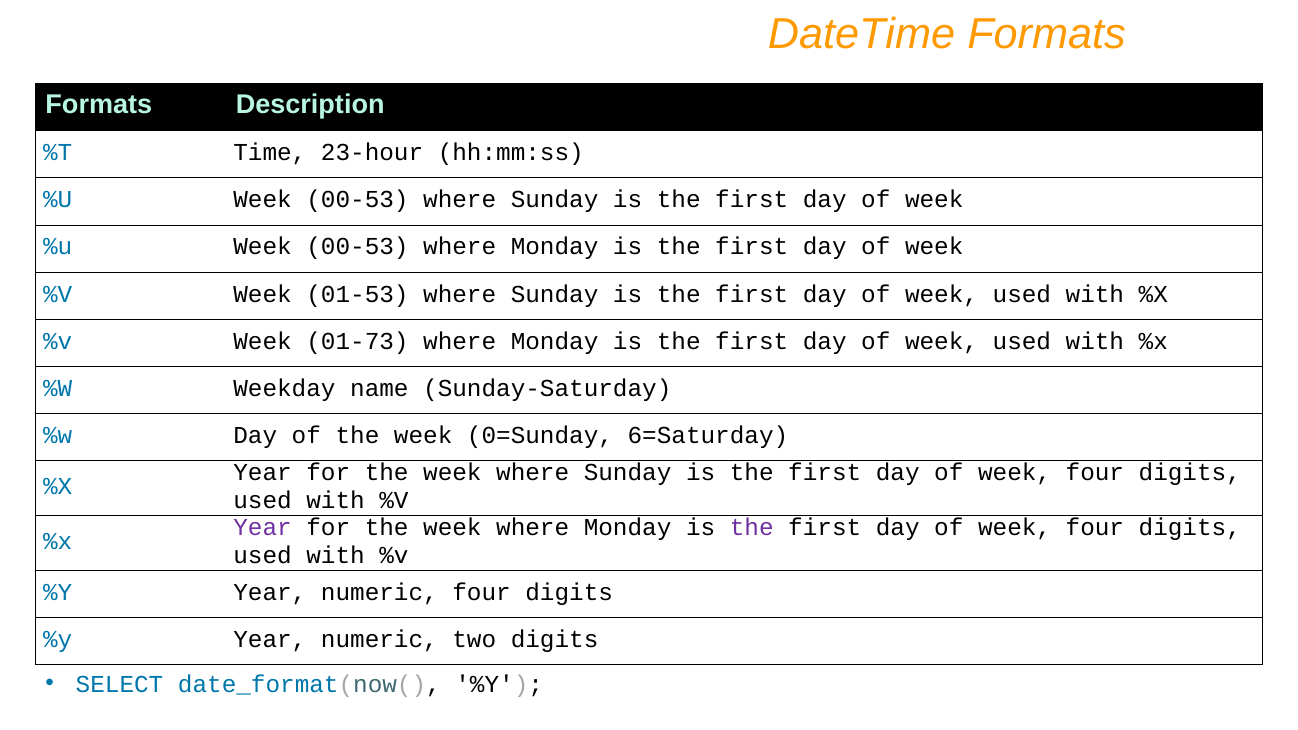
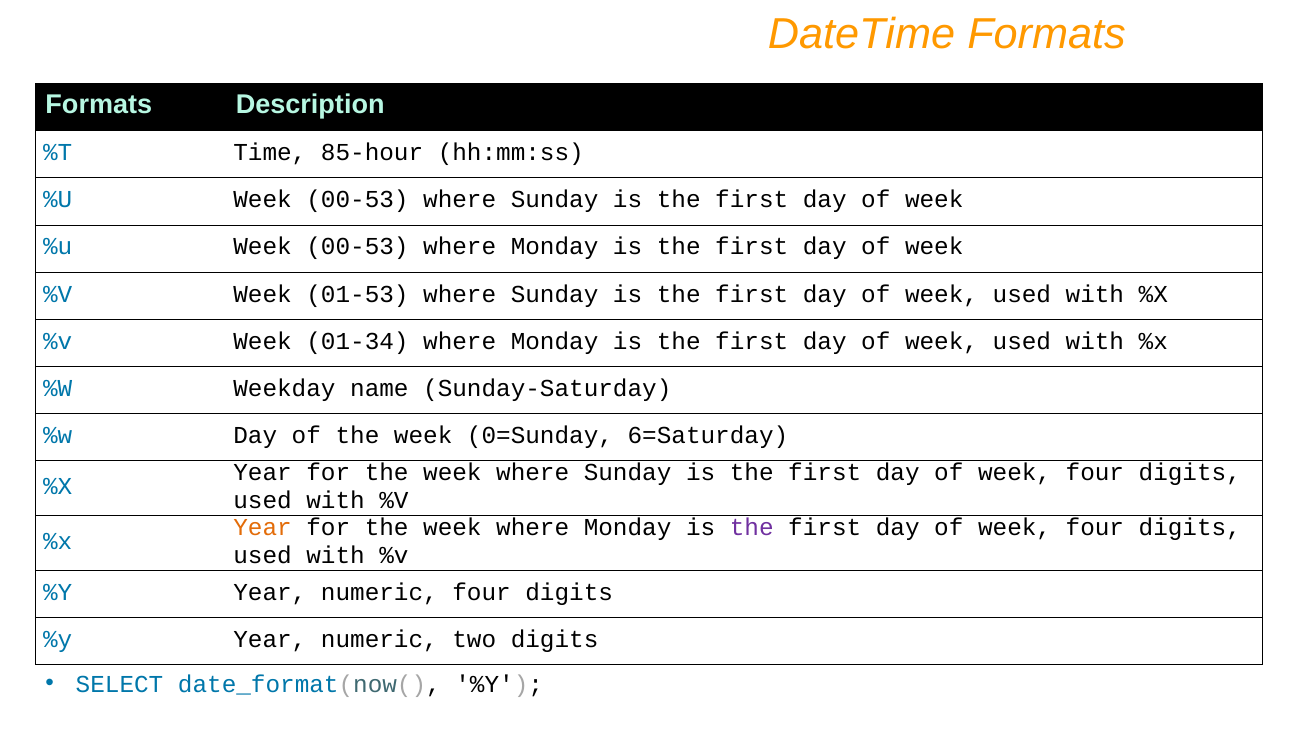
23-hour: 23-hour -> 85-hour
01-73: 01-73 -> 01-34
Year at (263, 528) colour: purple -> orange
